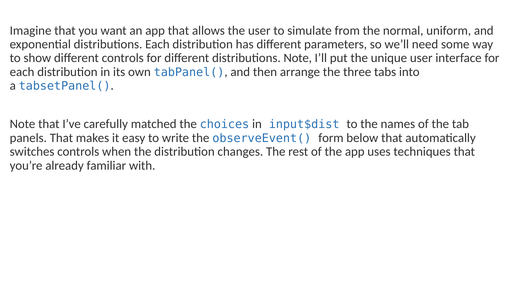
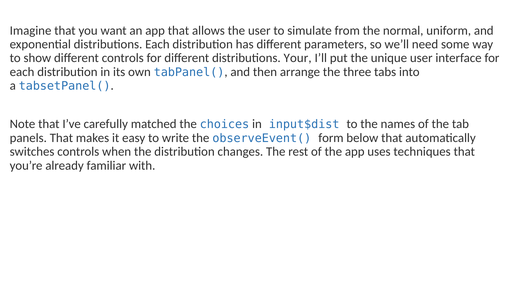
distributions Note: Note -> Your
